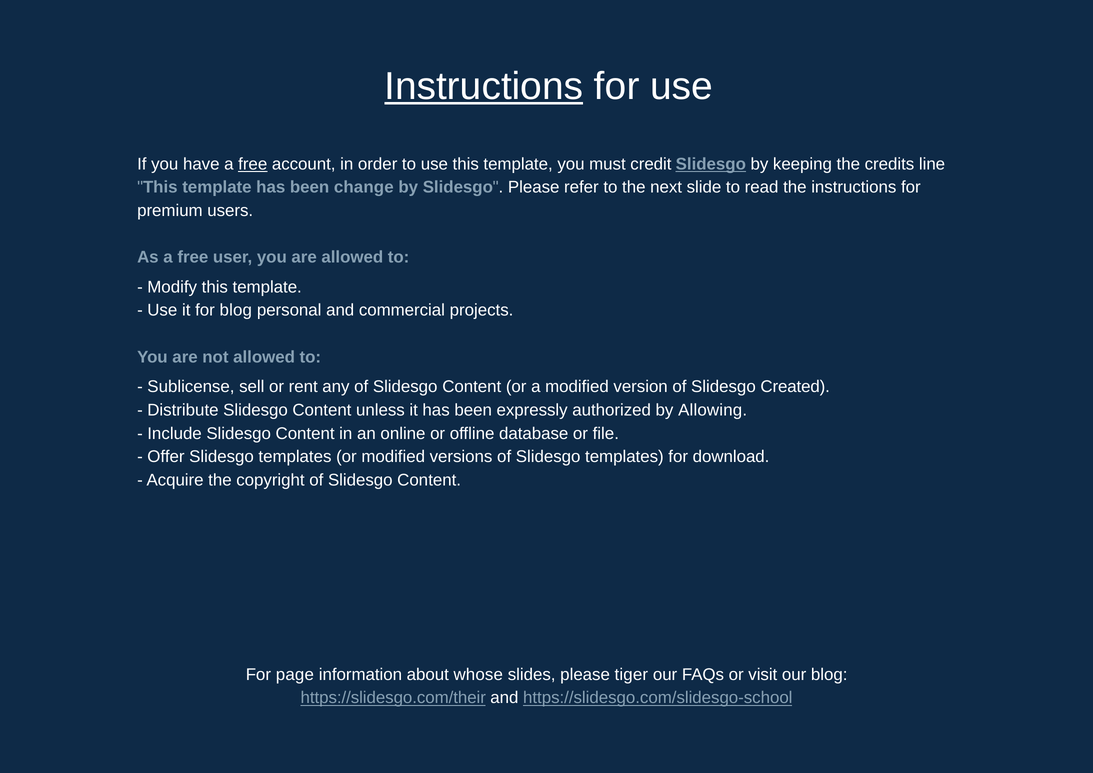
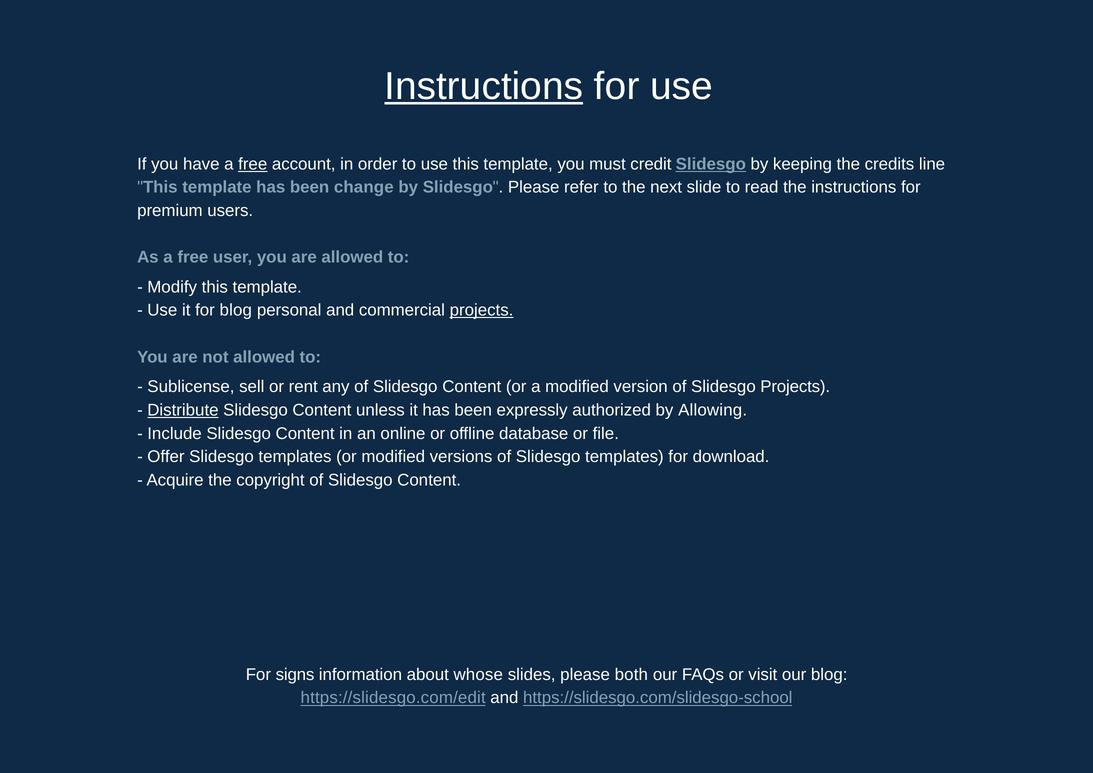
projects at (482, 310) underline: none -> present
Slidesgo Created: Created -> Projects
Distribute underline: none -> present
page: page -> signs
tiger: tiger -> both
https://slidesgo.com/their: https://slidesgo.com/their -> https://slidesgo.com/edit
